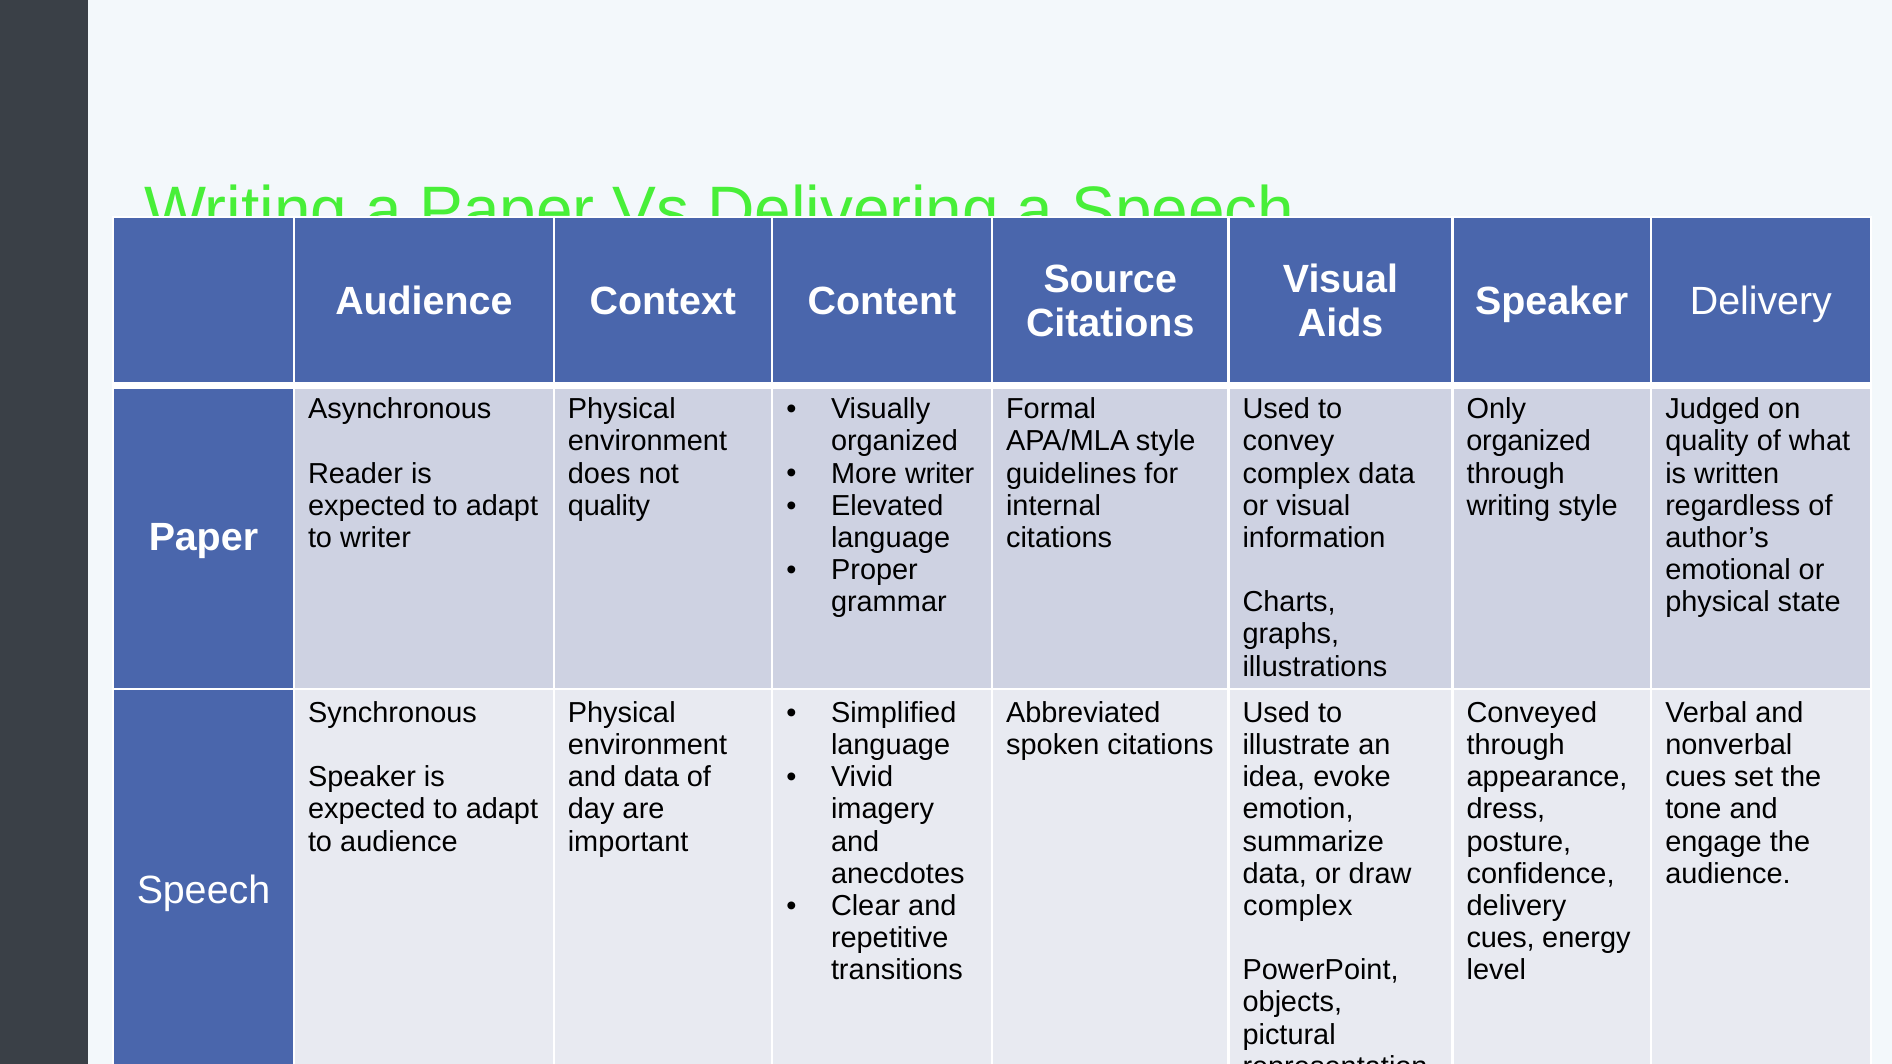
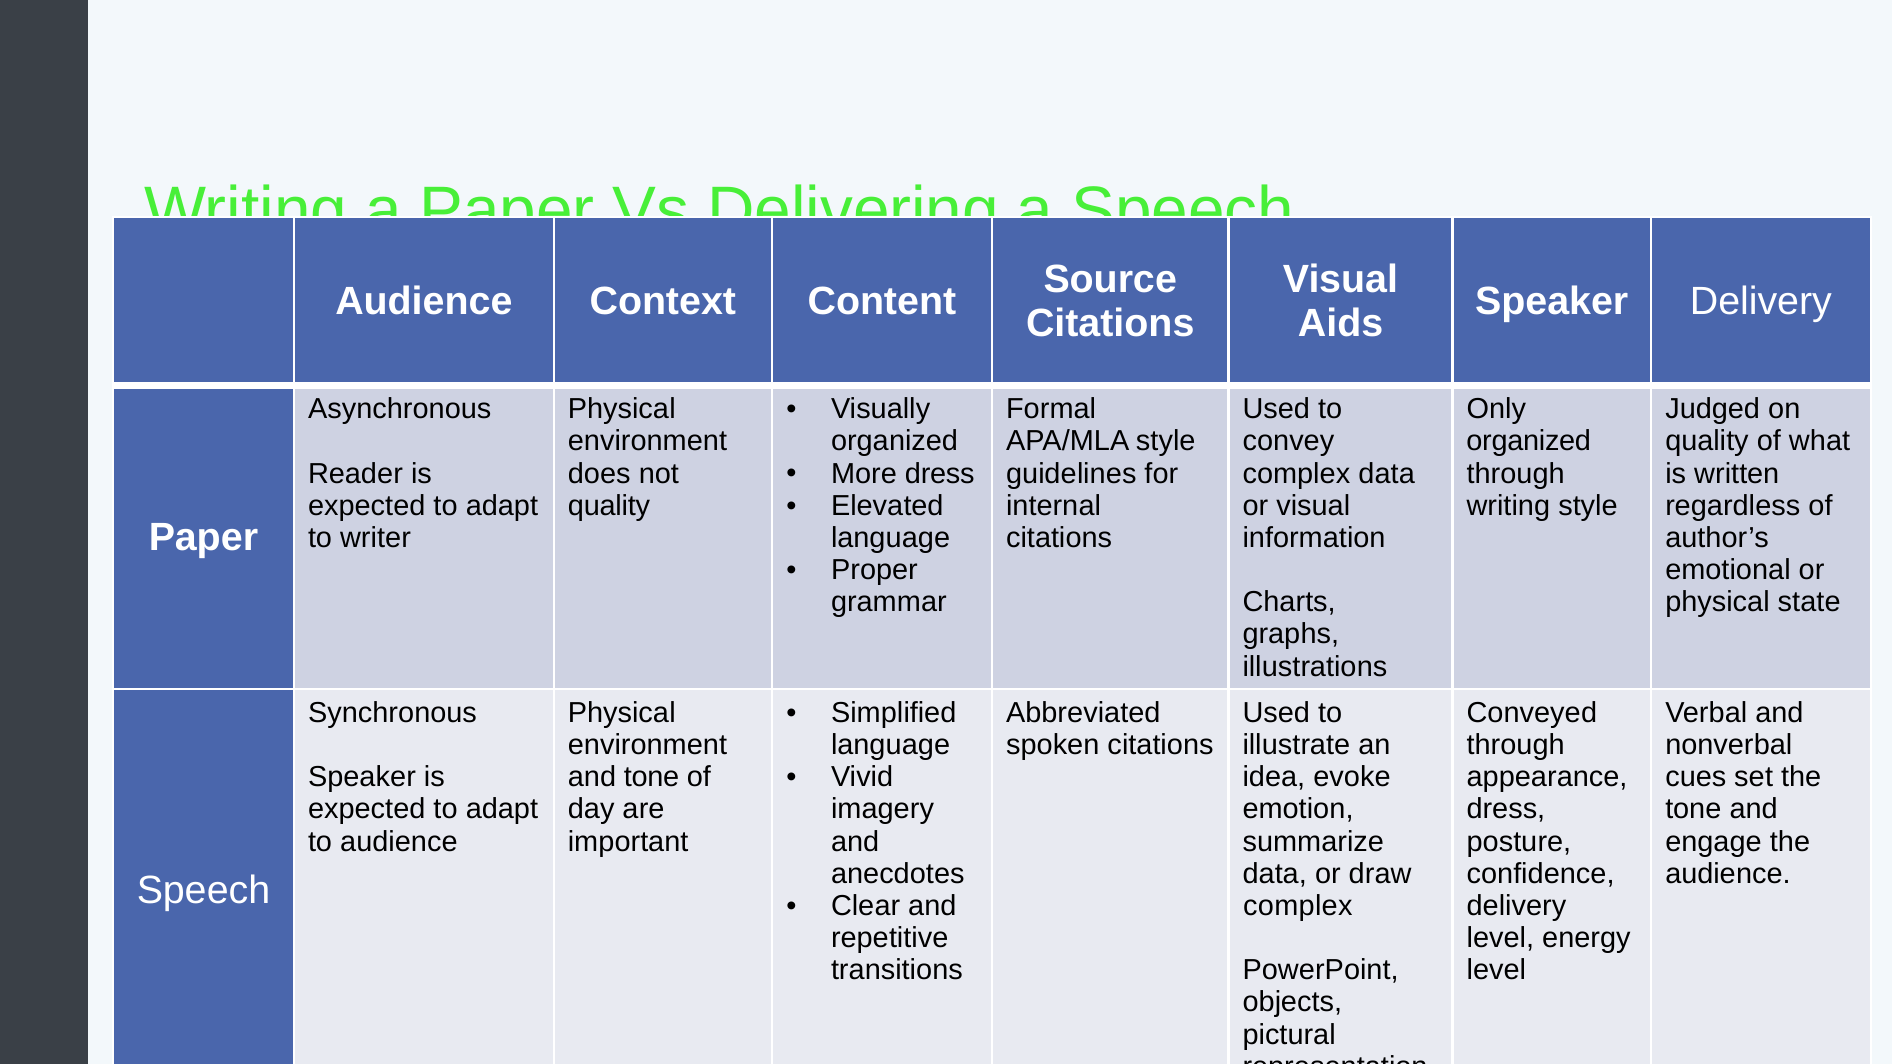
More writer: writer -> dress
and data: data -> tone
cues at (1501, 938): cues -> level
